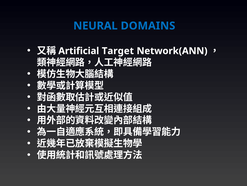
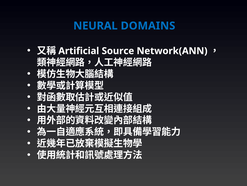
Target: Target -> Source
